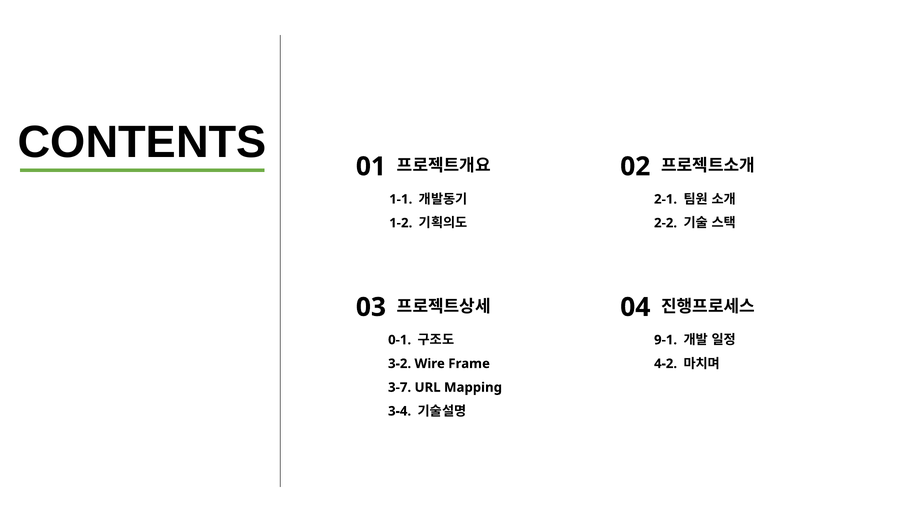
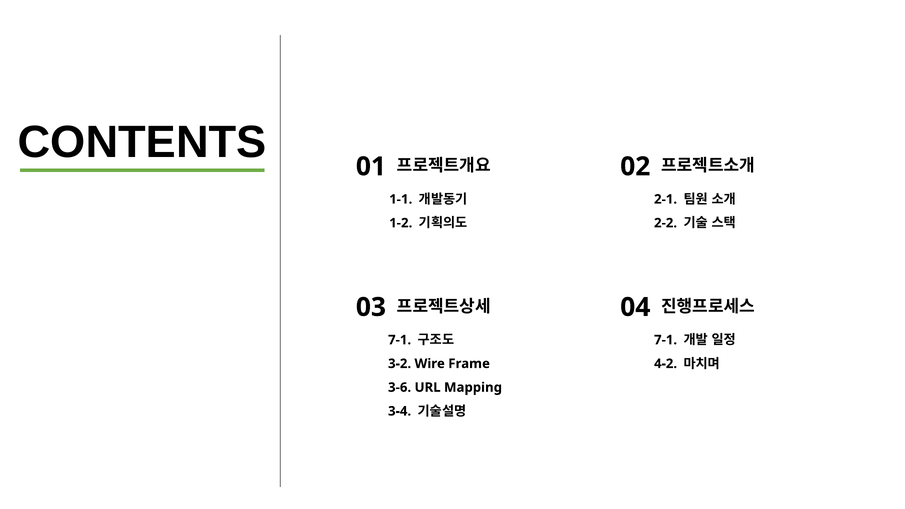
0-1 at (400, 340): 0-1 -> 7-1
9-1 at (666, 340): 9-1 -> 7-1
3-7: 3-7 -> 3-6
